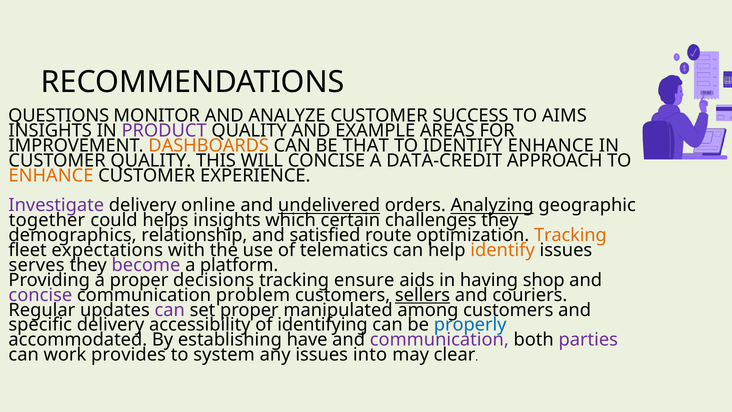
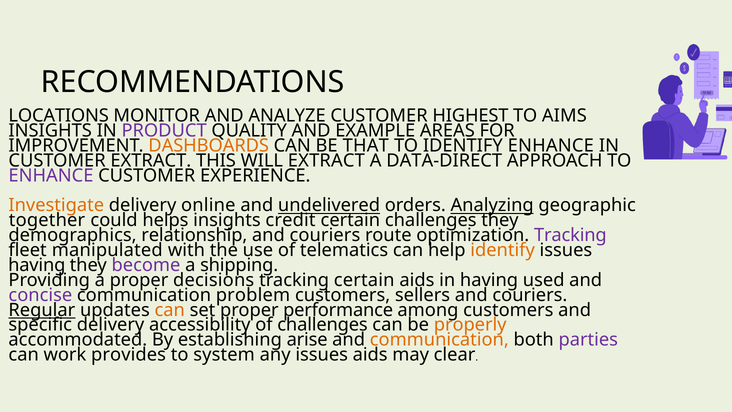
QUESTIONS: QUESTIONS -> LOCATIONS
SUCCESS: SUCCESS -> HIGHEST
CUSTOMER QUALITY: QUALITY -> EXTRACT
WILL CONCISE: CONCISE -> EXTRACT
DATA-CREDIT: DATA-CREDIT -> DATA-DIRECT
ENHANCE at (51, 175) colour: orange -> purple
Investigate colour: purple -> orange
which: which -> credit
satisfied at (325, 235): satisfied -> couriers
Tracking at (570, 235) colour: orange -> purple
expectations: expectations -> manipulated
serves at (37, 265): serves -> having
platform: platform -> shipping
tracking ensure: ensure -> certain
shop: shop -> used
sellers underline: present -> none
Regular underline: none -> present
can at (170, 310) colour: purple -> orange
manipulated: manipulated -> performance
of identifying: identifying -> challenges
properly colour: blue -> orange
have: have -> arise
communication at (439, 340) colour: purple -> orange
issues into: into -> aids
